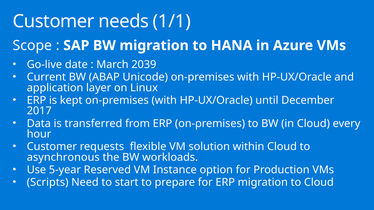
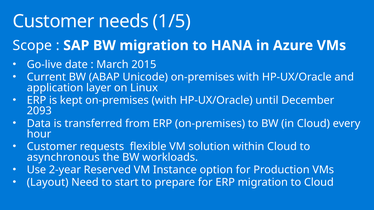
1/1: 1/1 -> 1/5
2039: 2039 -> 2015
2017: 2017 -> 2093
5-year: 5-year -> 2-year
Scripts: Scripts -> Layout
